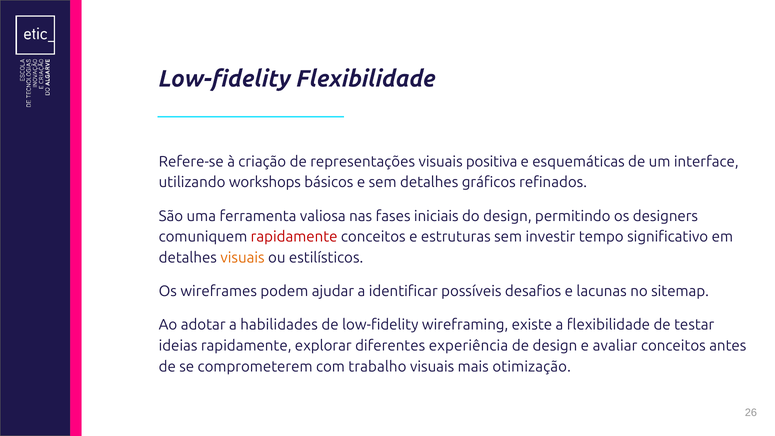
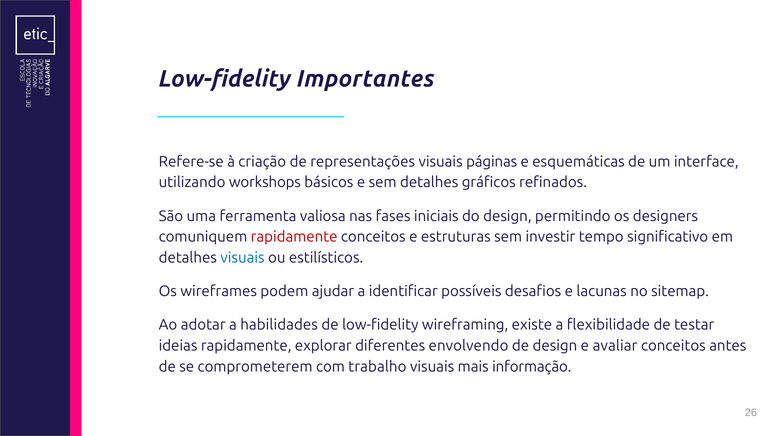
Low-fidelity Flexibilidade: Flexibilidade -> Importantes
positiva: positiva -> páginas
visuais at (243, 258) colour: orange -> blue
experiência: experiência -> envolvendo
otimização: otimização -> informação
